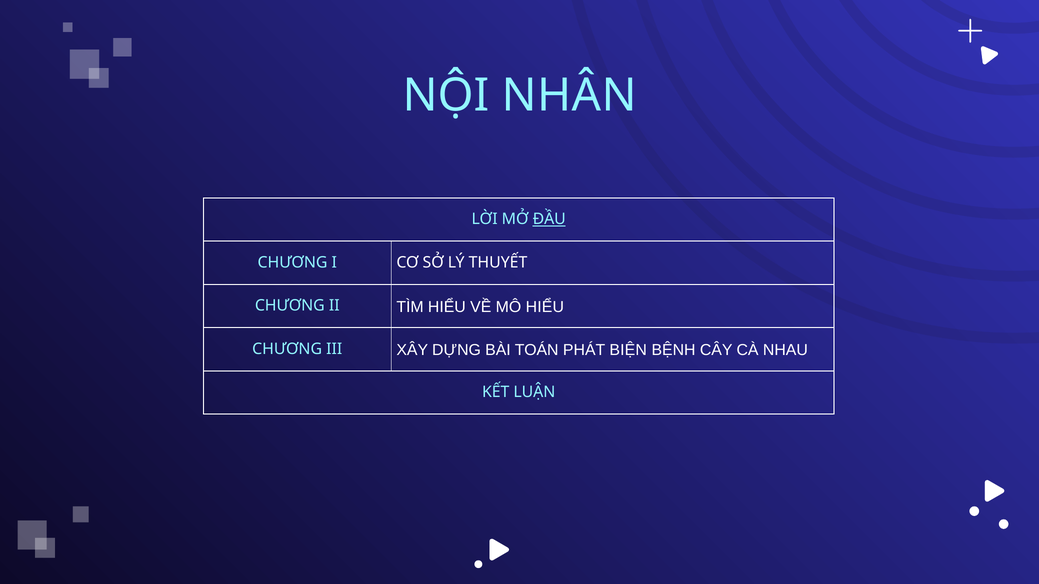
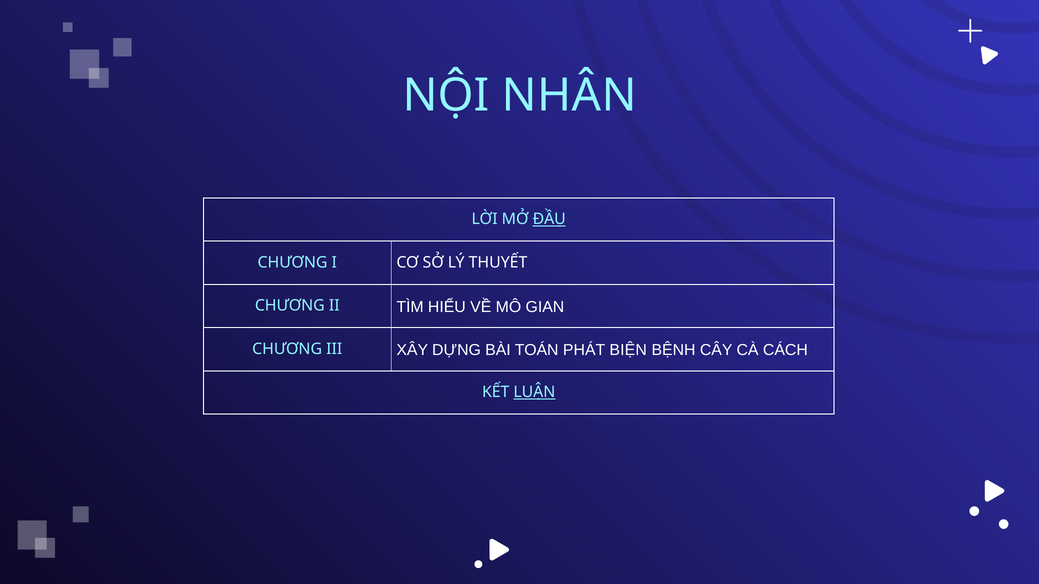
MÔ HIỂU: HIỂU -> GIAN
NHAU: NHAU -> CÁCH
LUẬN underline: none -> present
